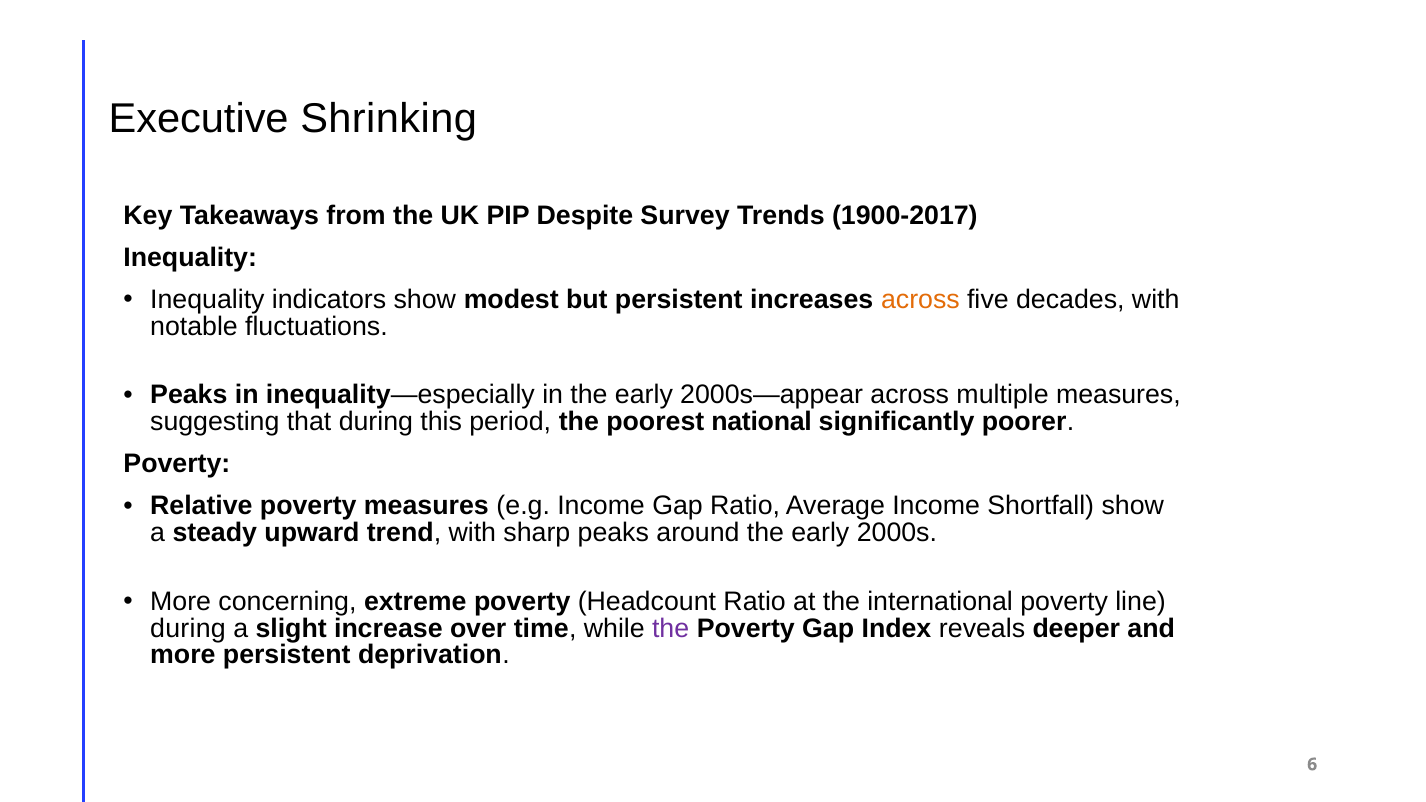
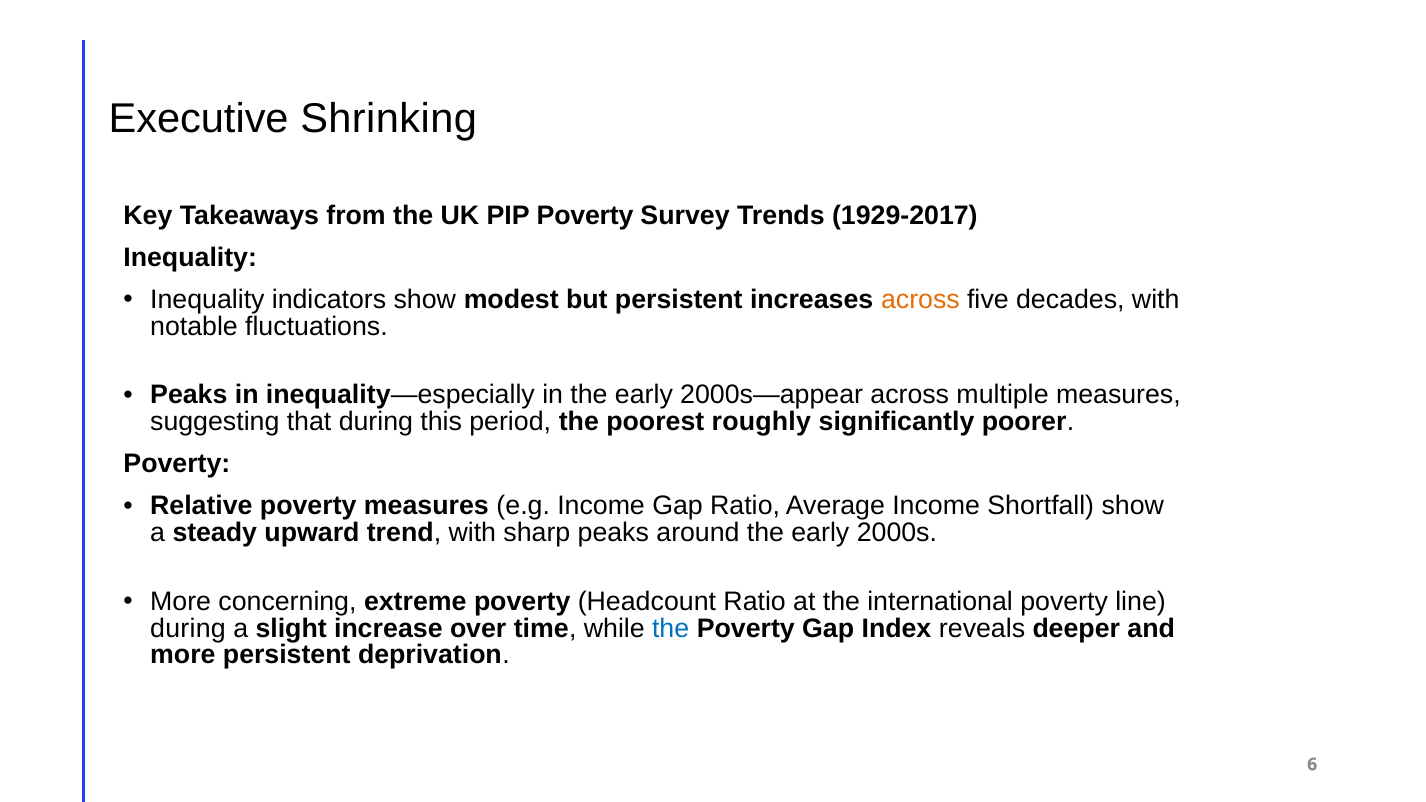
PIP Despite: Despite -> Poverty
1900-2017: 1900-2017 -> 1929-2017
national: national -> roughly
the at (671, 628) colour: purple -> blue
